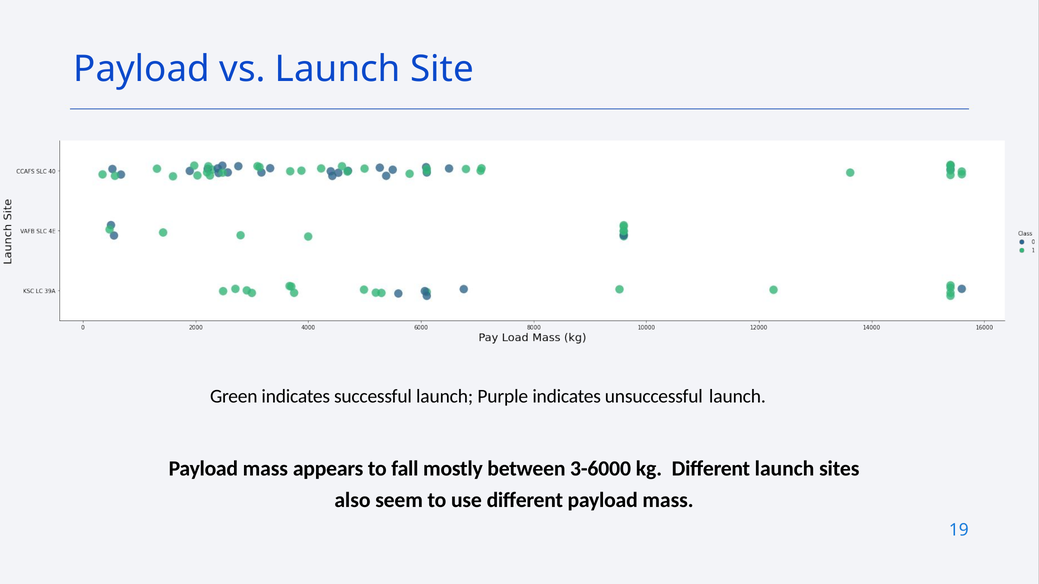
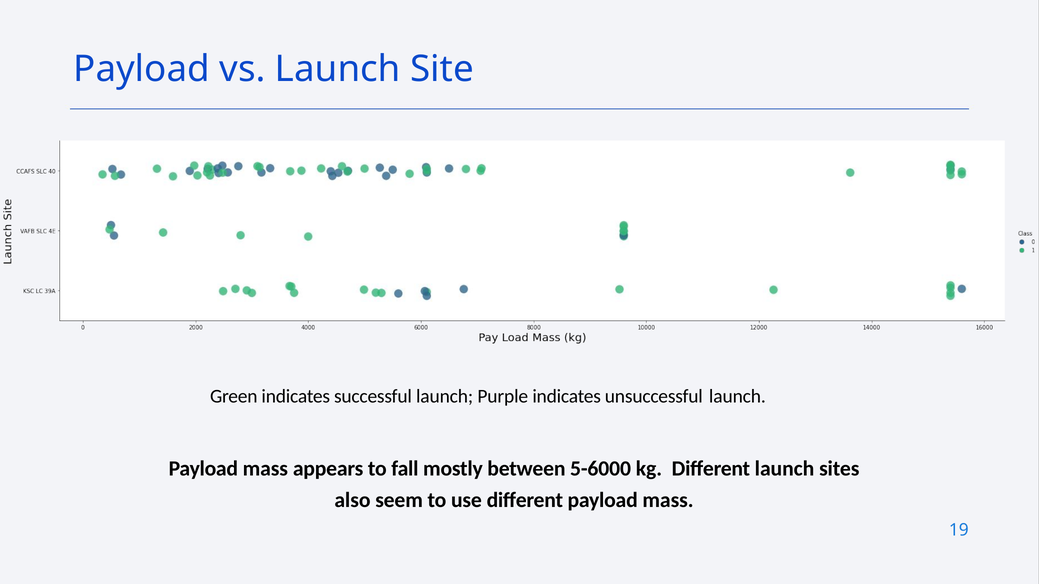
3-6000: 3-6000 -> 5-6000
